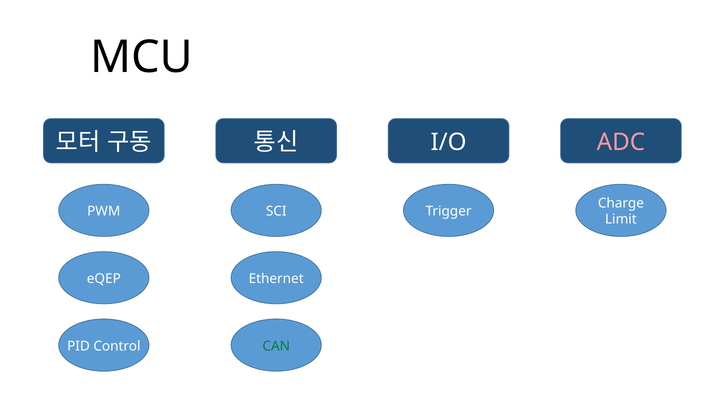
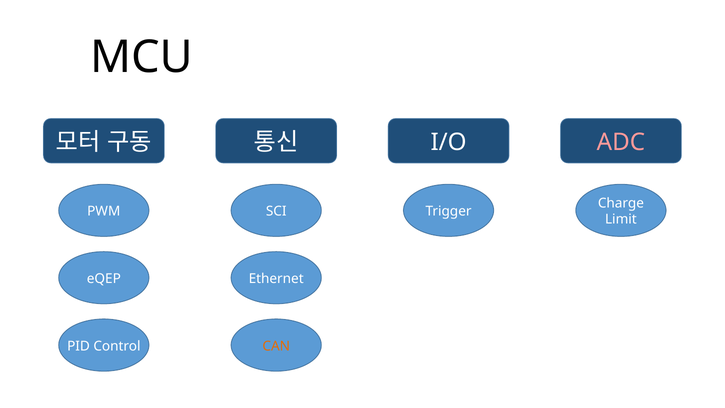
CAN colour: green -> orange
